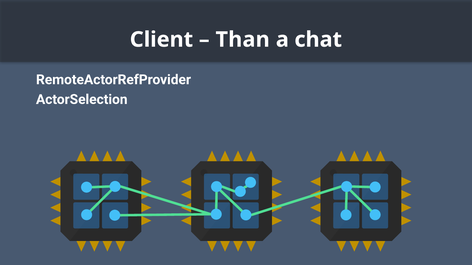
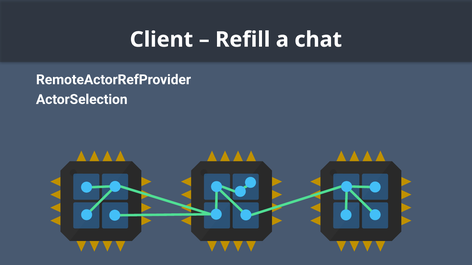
Than: Than -> Refill
